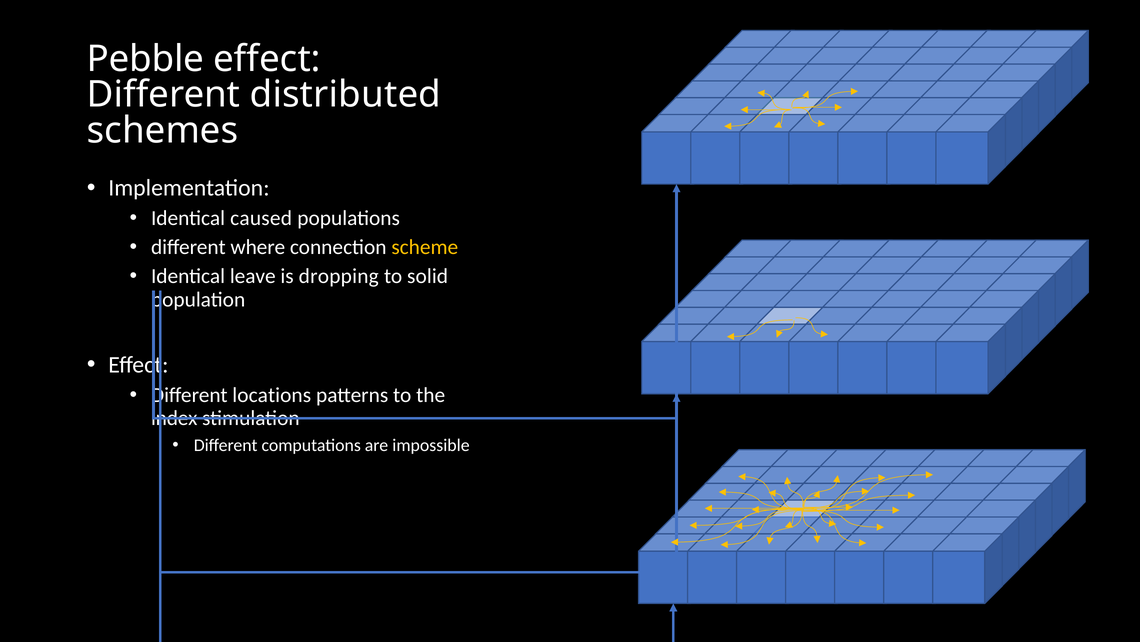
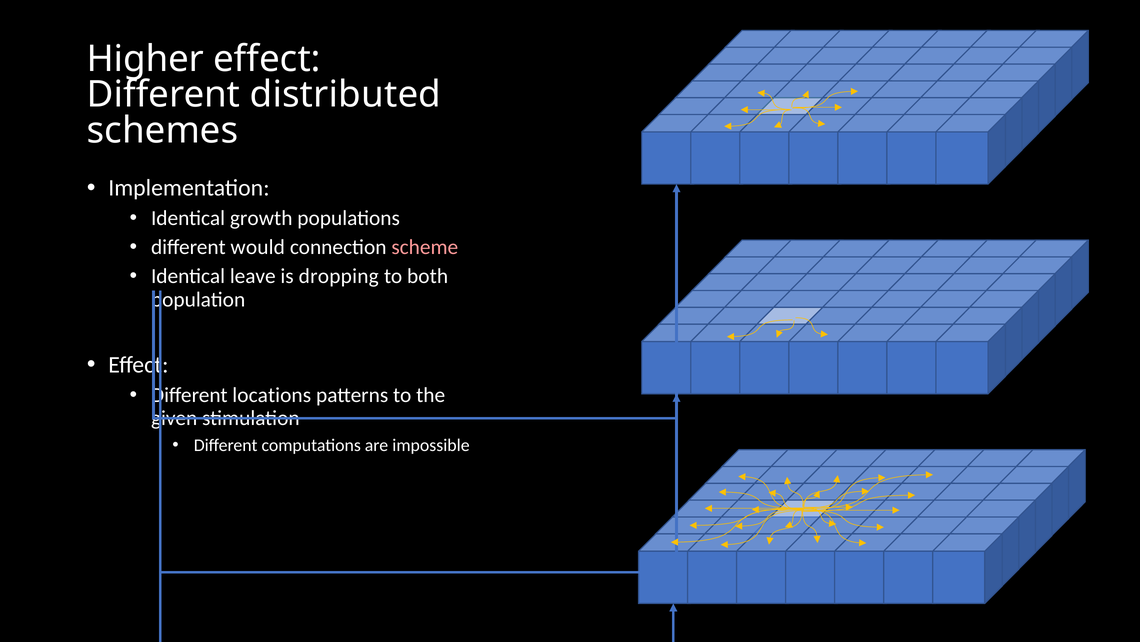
Pebble: Pebble -> Higher
caused: caused -> growth
where: where -> would
scheme colour: yellow -> pink
solid: solid -> both
index: index -> given
